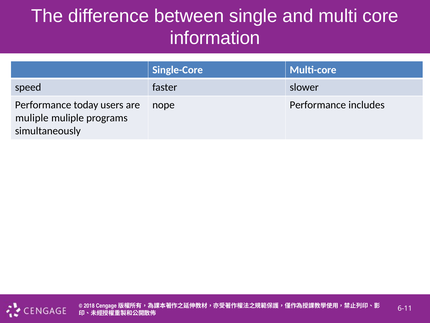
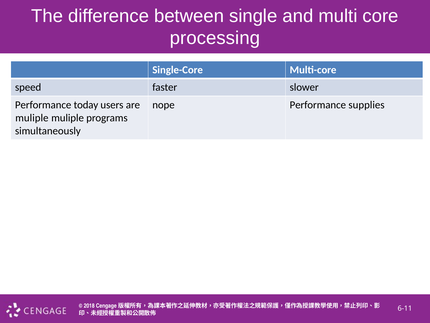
information: information -> processing
includes: includes -> supplies
